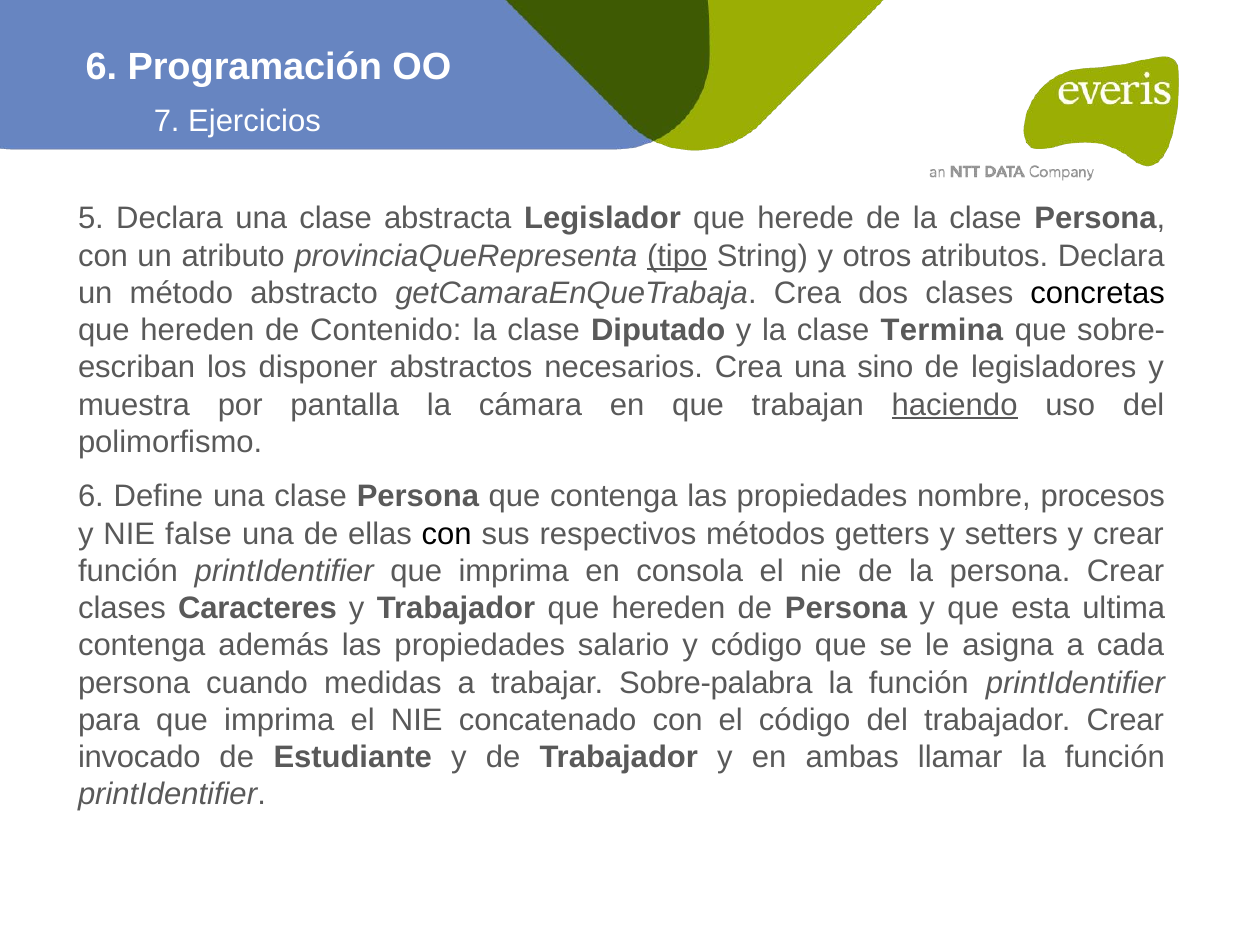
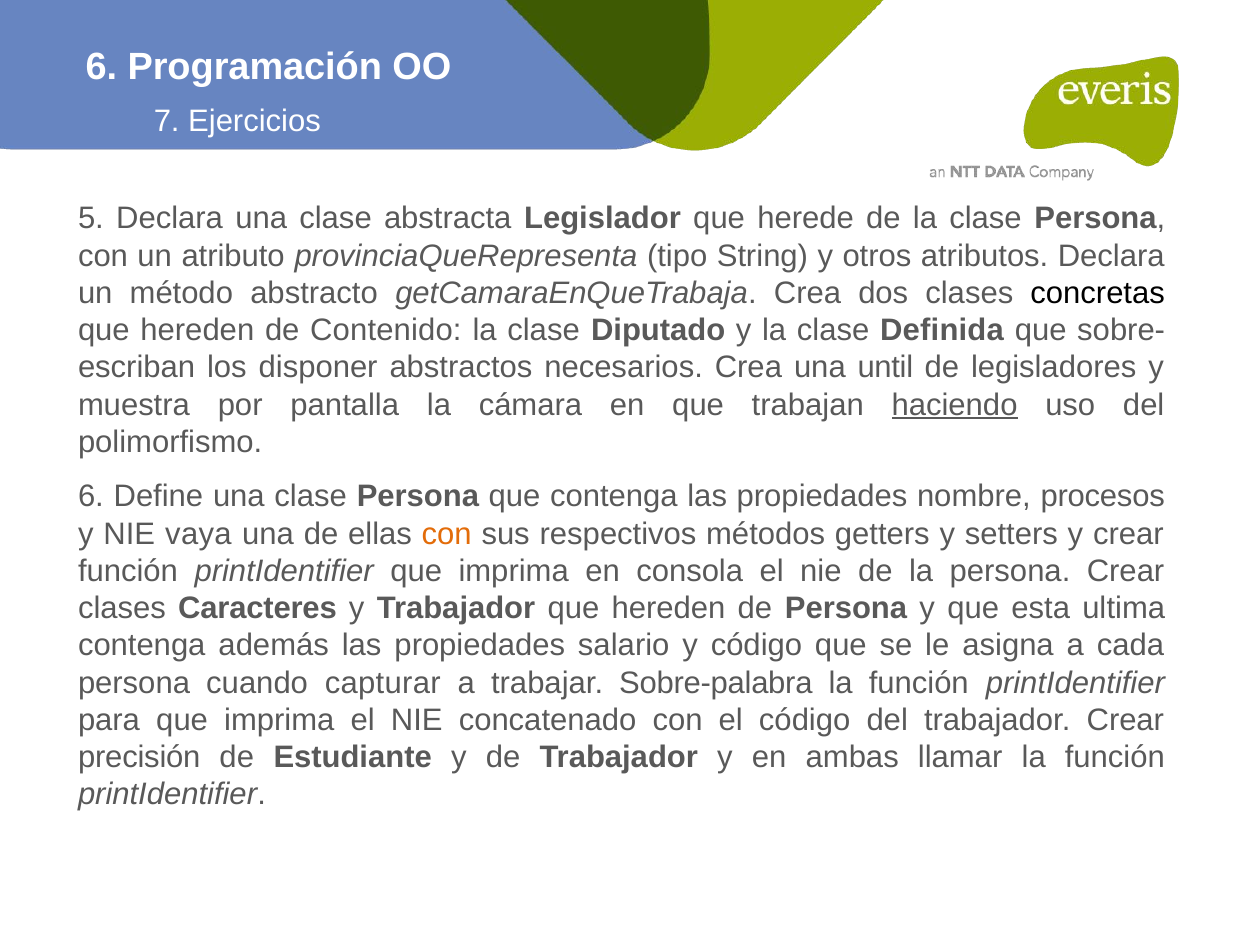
tipo underline: present -> none
Termina: Termina -> Definida
sino: sino -> until
false: false -> vaya
con at (447, 534) colour: black -> orange
medidas: medidas -> capturar
invocado: invocado -> precisión
